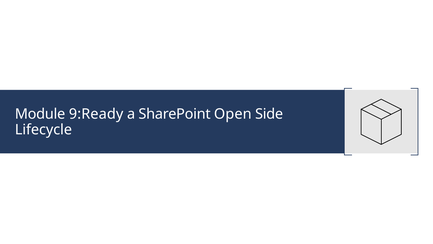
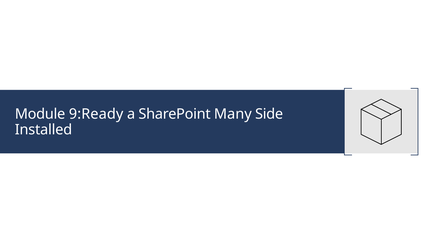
Open: Open -> Many
Lifecycle: Lifecycle -> Installed
